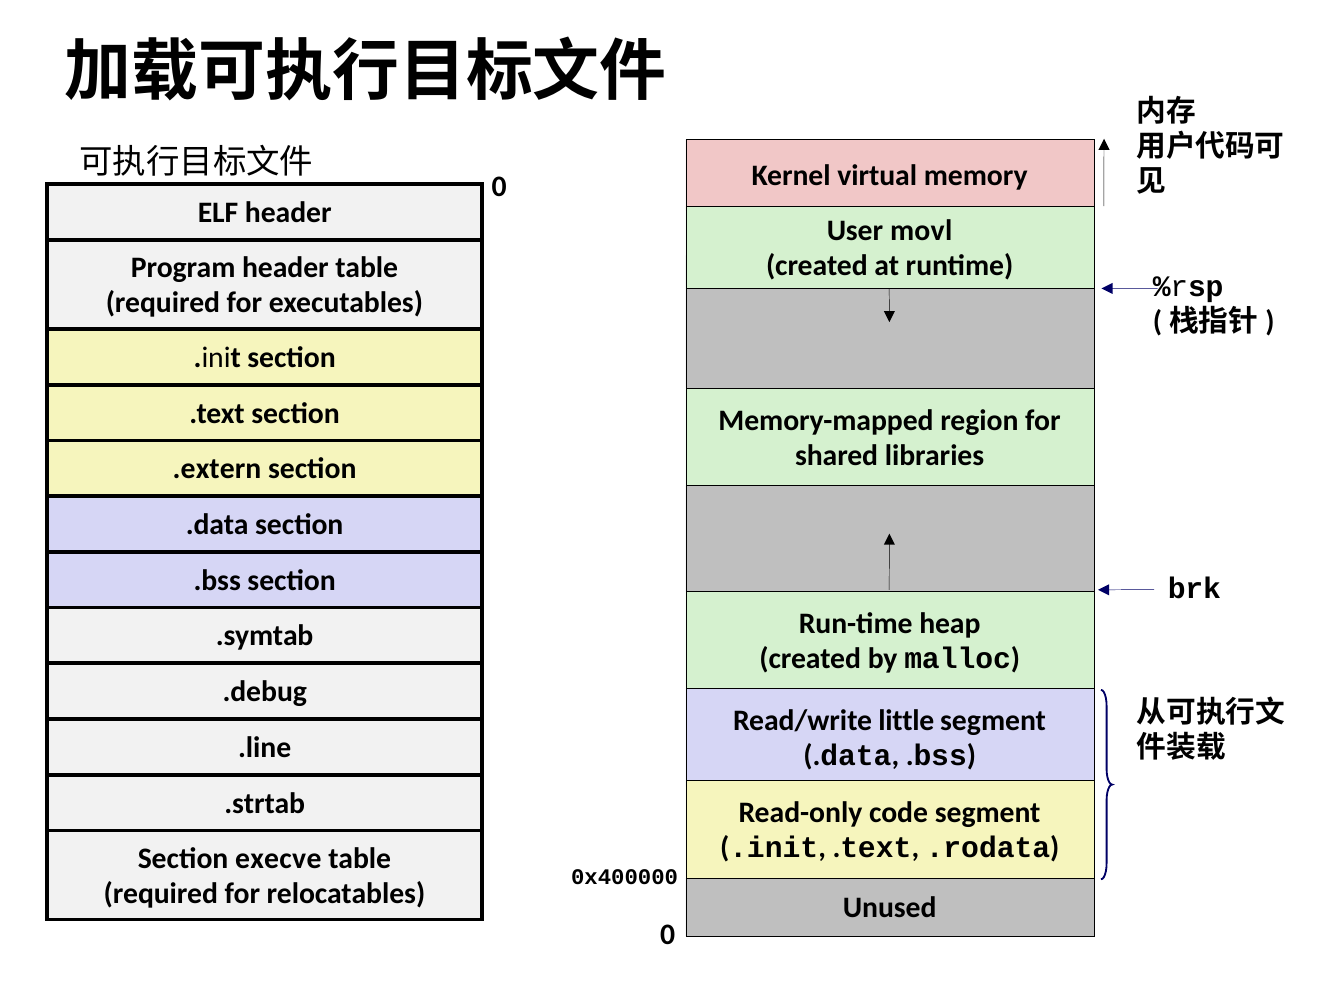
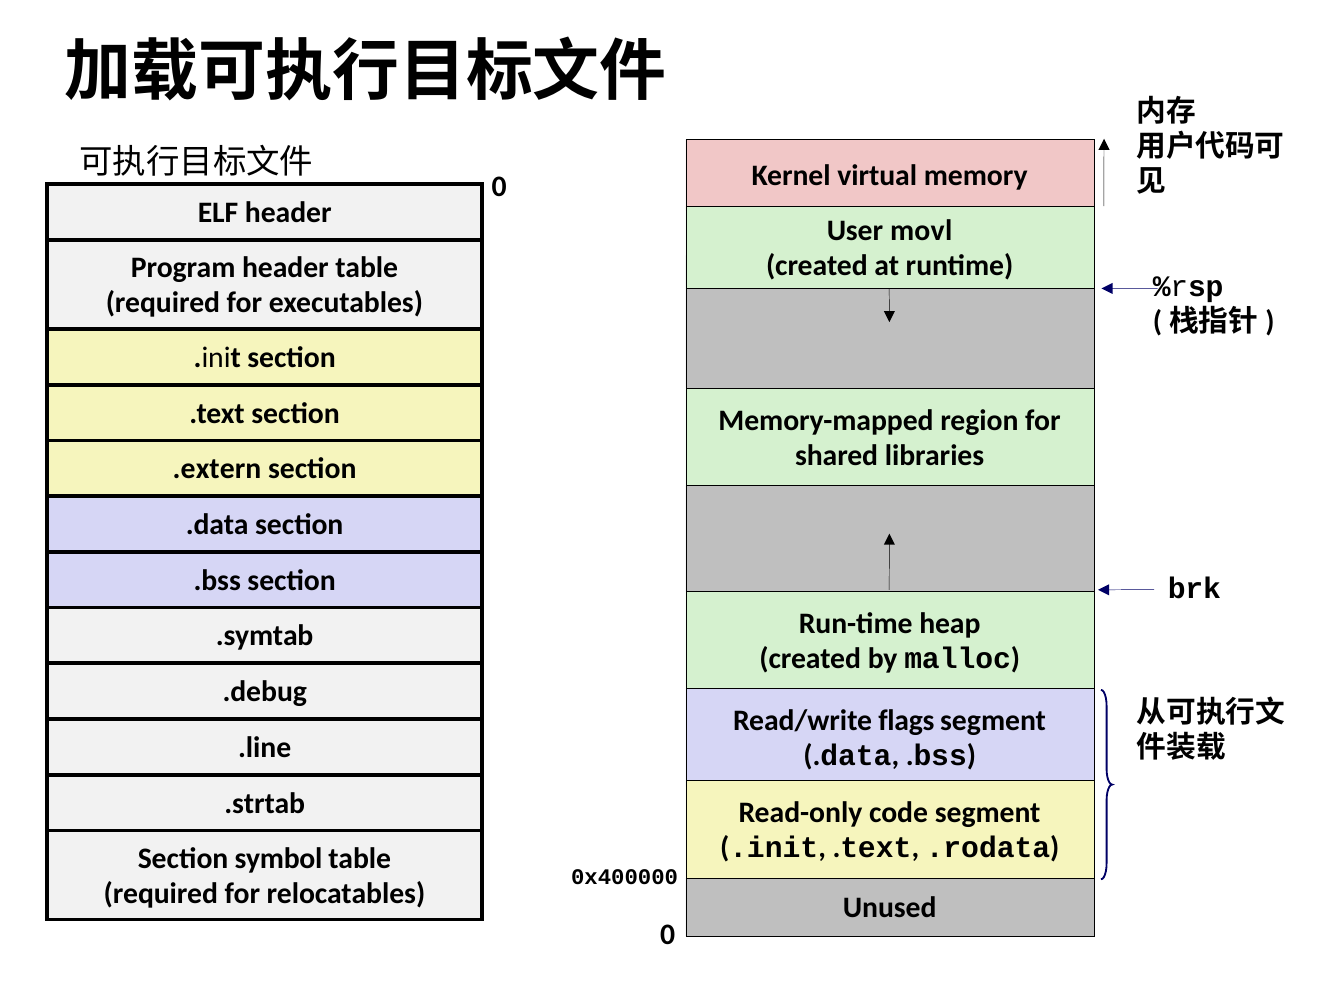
little: little -> flags
execve: execve -> symbol
